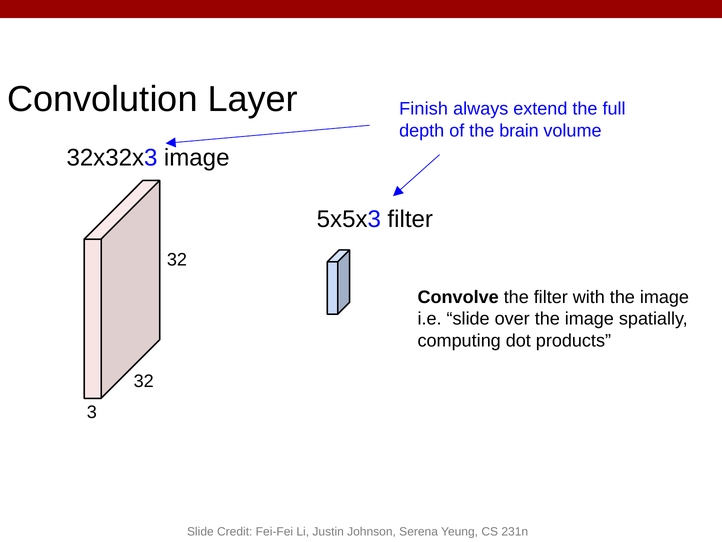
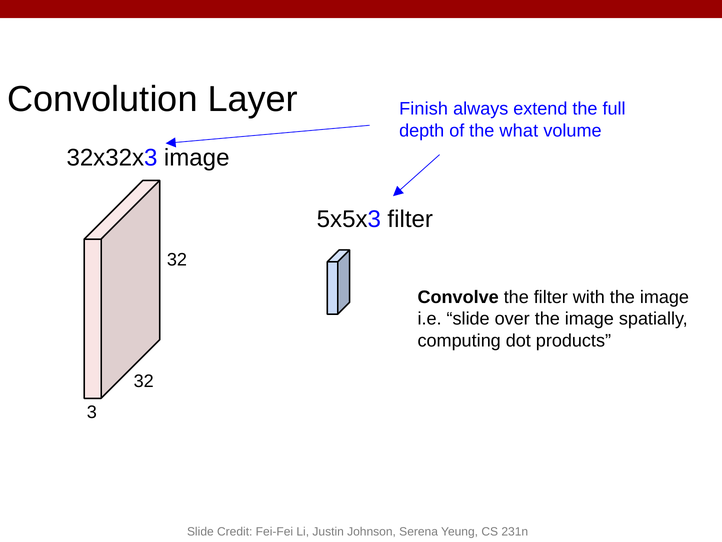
brain: brain -> what
